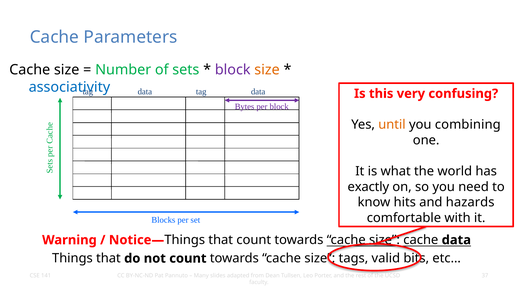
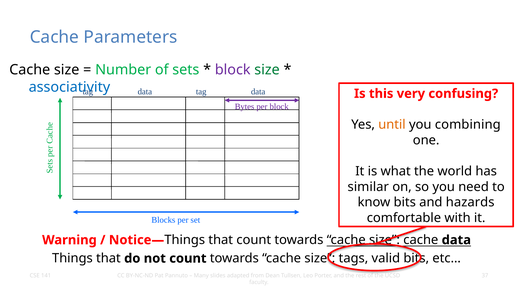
size at (267, 70) colour: orange -> green
exactly: exactly -> similar
know hits: hits -> bits
